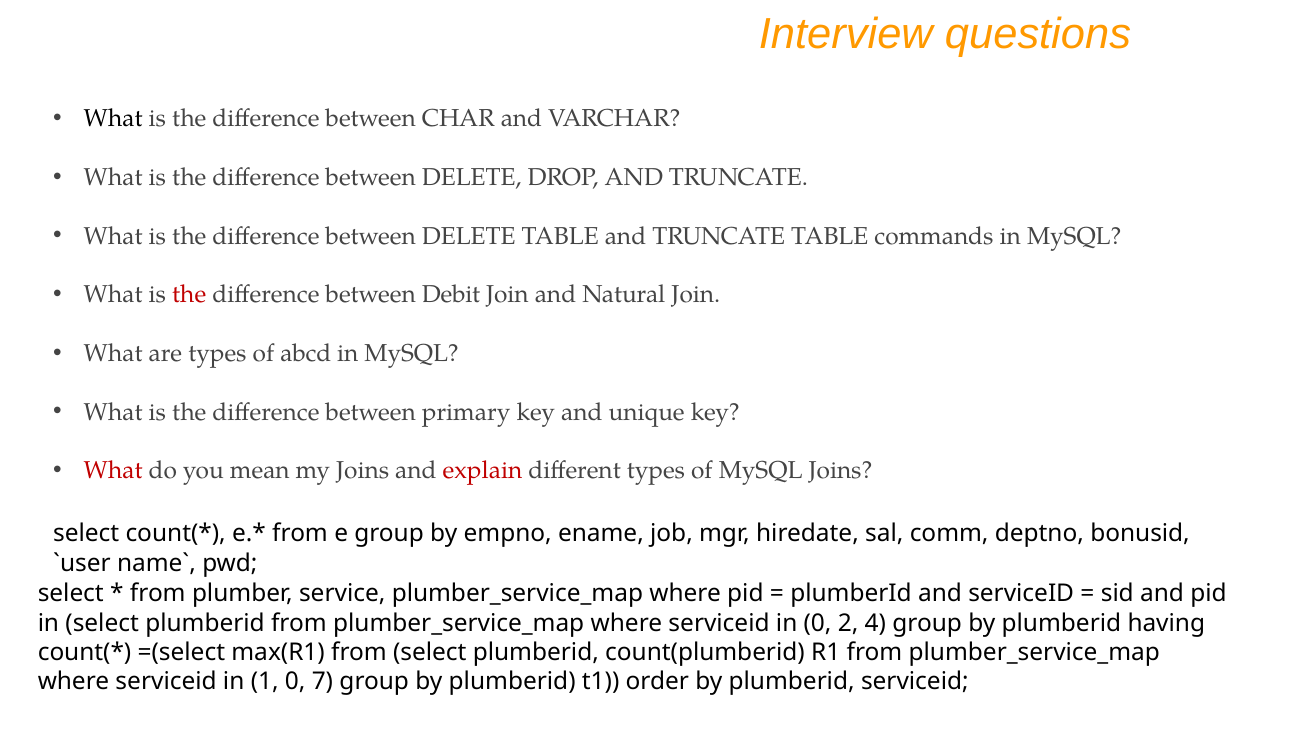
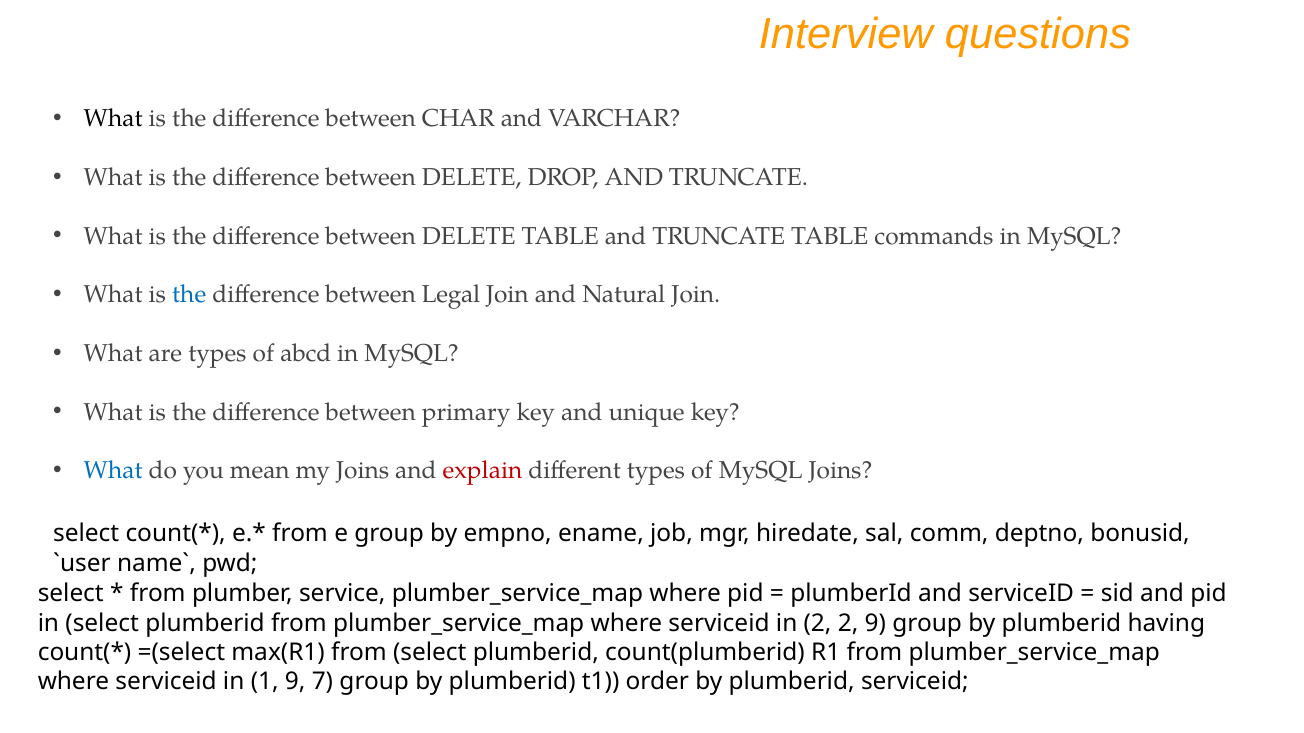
the at (189, 295) colour: red -> blue
Debit: Debit -> Legal
What at (113, 471) colour: red -> blue
in 0: 0 -> 2
2 4: 4 -> 9
1 0: 0 -> 9
